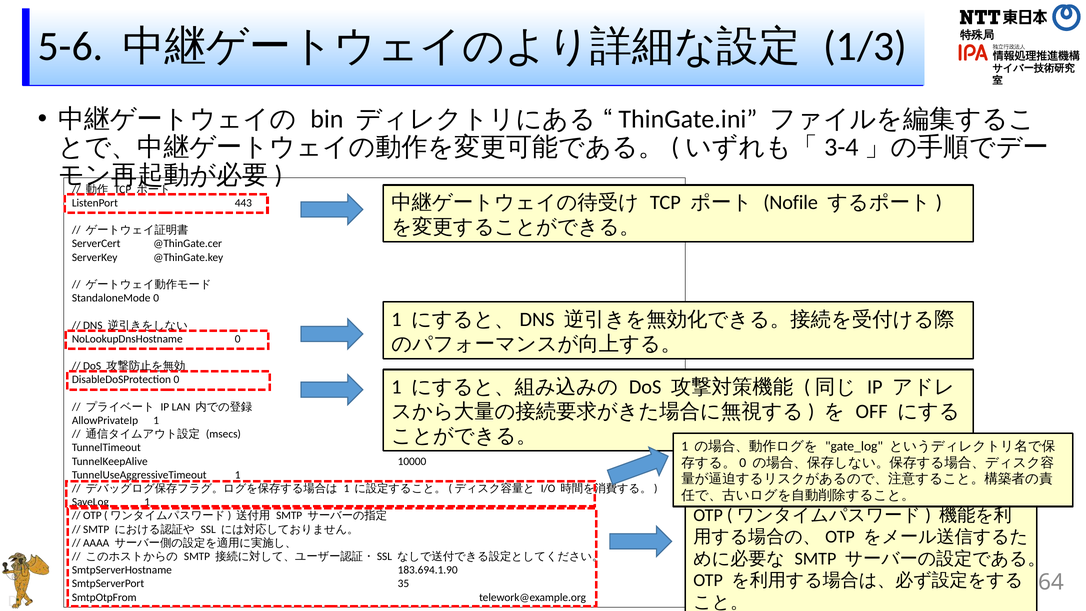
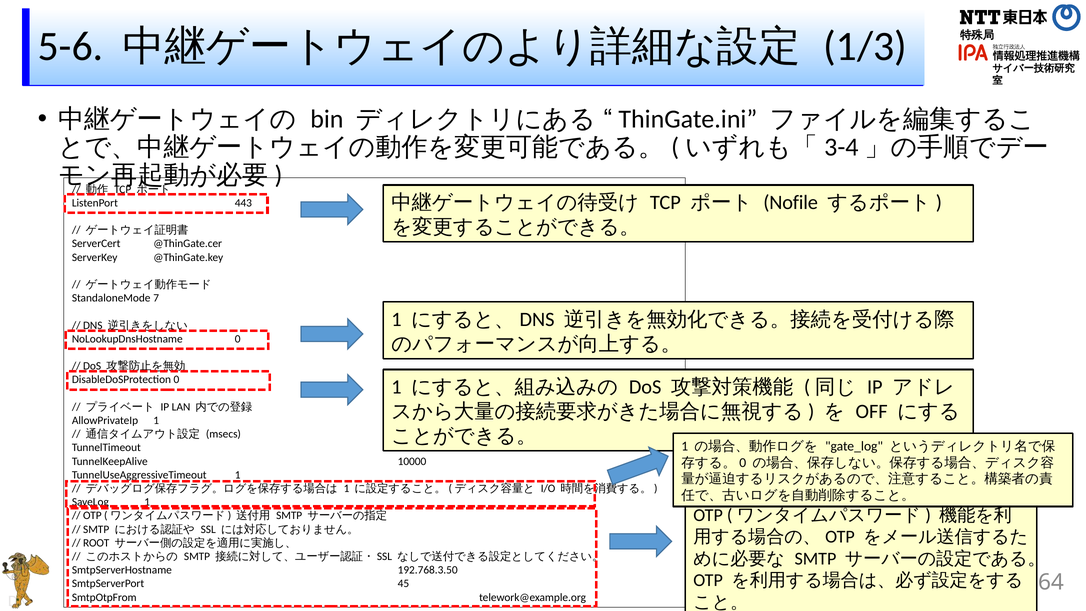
StandaloneMode 0: 0 -> 7
AAAA: AAAA -> ROOT
183.694.1.90: 183.694.1.90 -> 192.768.3.50
35: 35 -> 45
